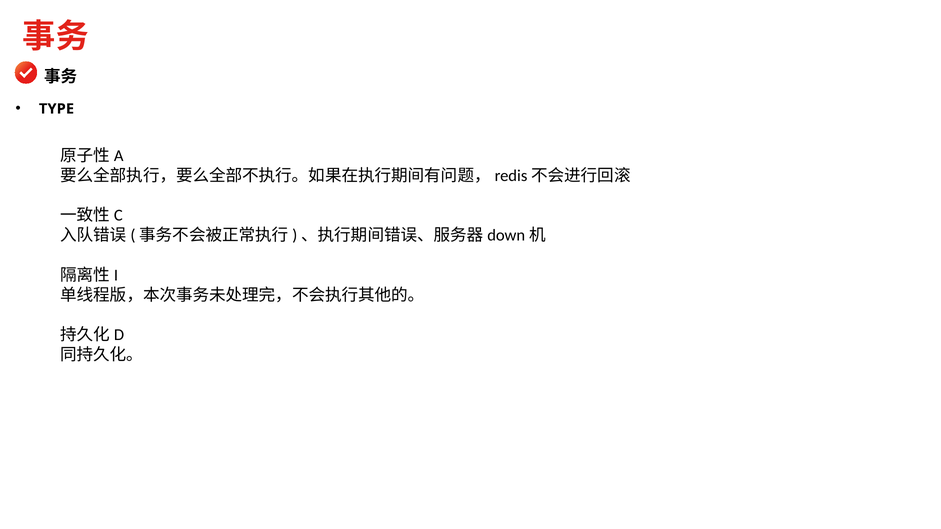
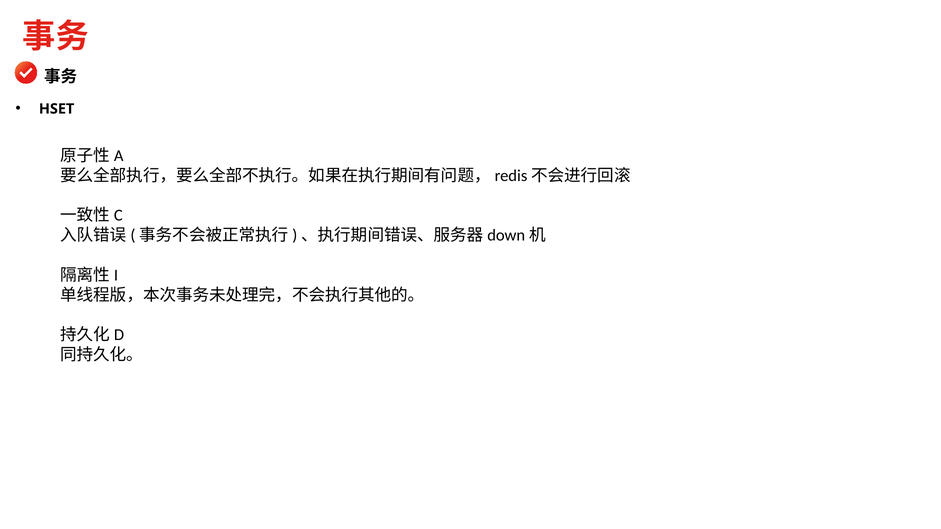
TYPE: TYPE -> HSET
